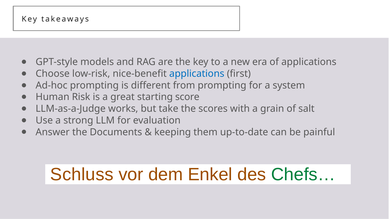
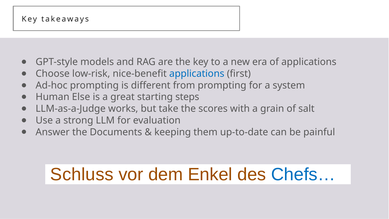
Risk: Risk -> Else
score: score -> steps
Chefs… colour: green -> blue
